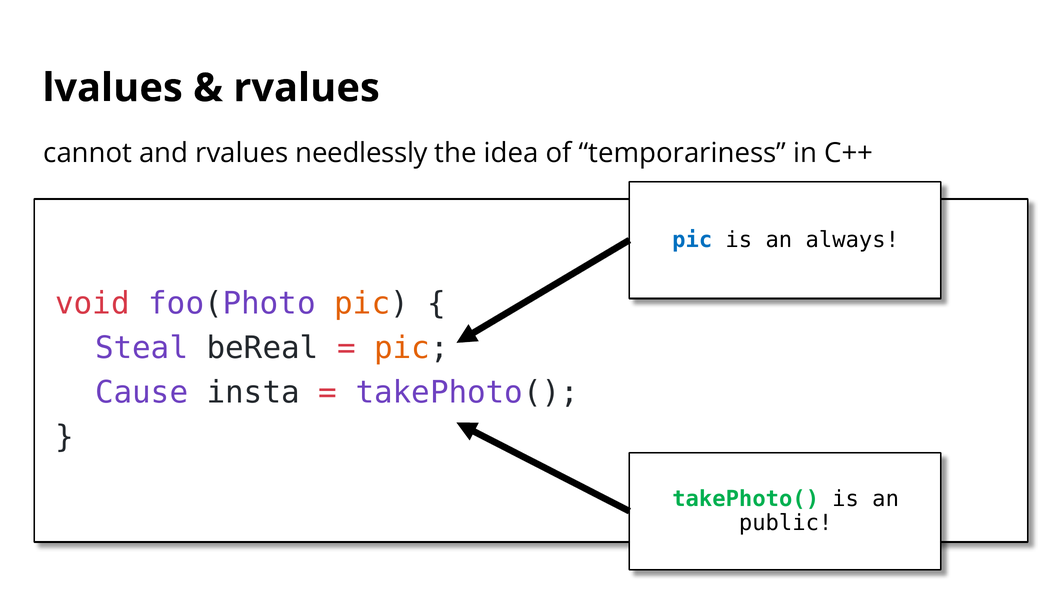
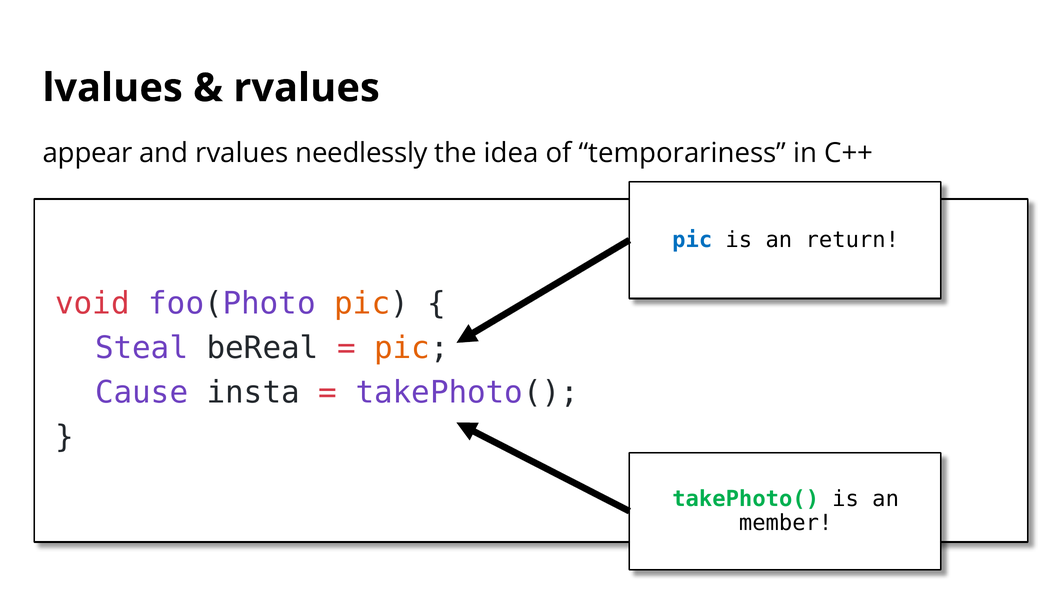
cannot: cannot -> appear
always: always -> return
public: public -> member
